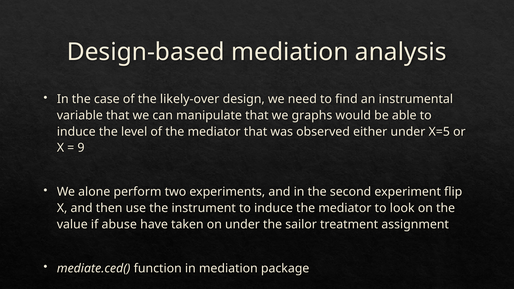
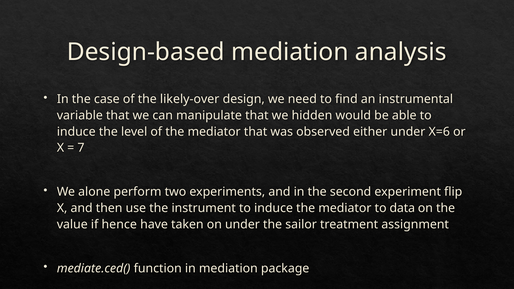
graphs: graphs -> hidden
X=5: X=5 -> X=6
9: 9 -> 7
look: look -> data
abuse: abuse -> hence
